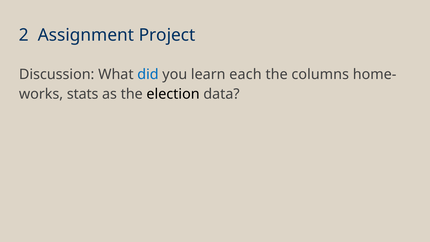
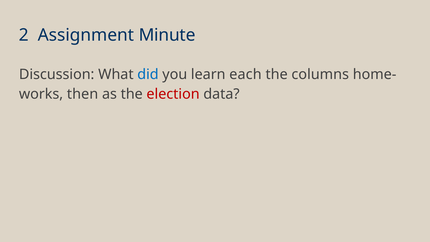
Project: Project -> Minute
stats: stats -> then
election colour: black -> red
